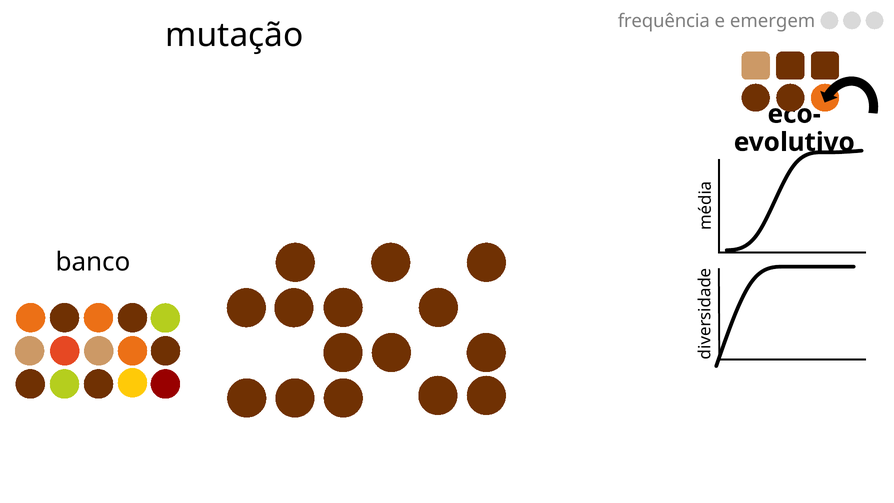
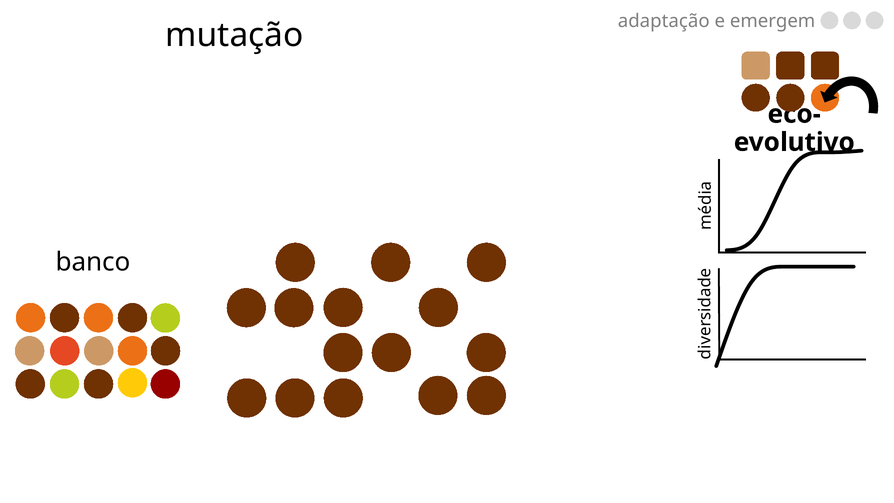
frequência: frequência -> adaptação
